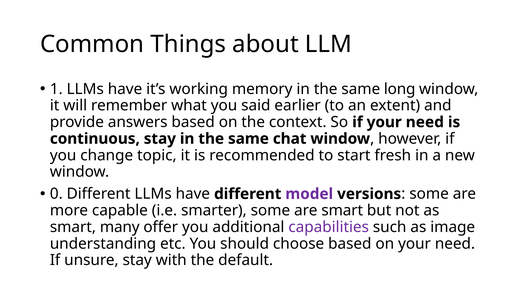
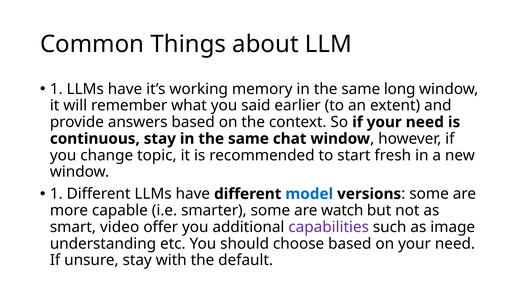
0 at (56, 193): 0 -> 1
model colour: purple -> blue
are smart: smart -> watch
many: many -> video
